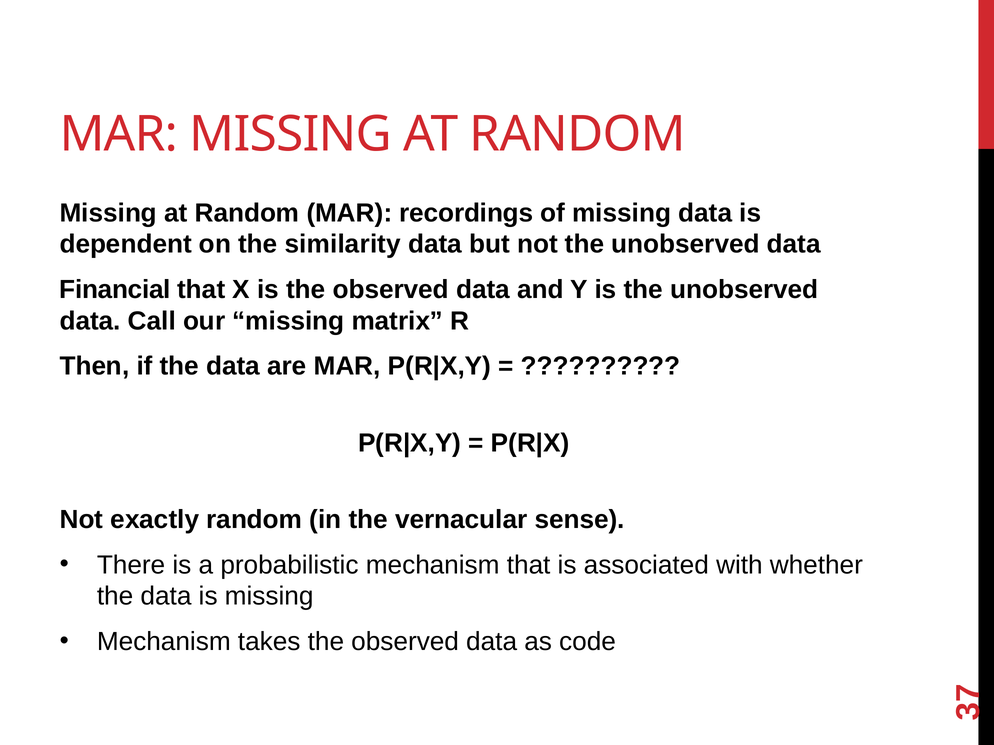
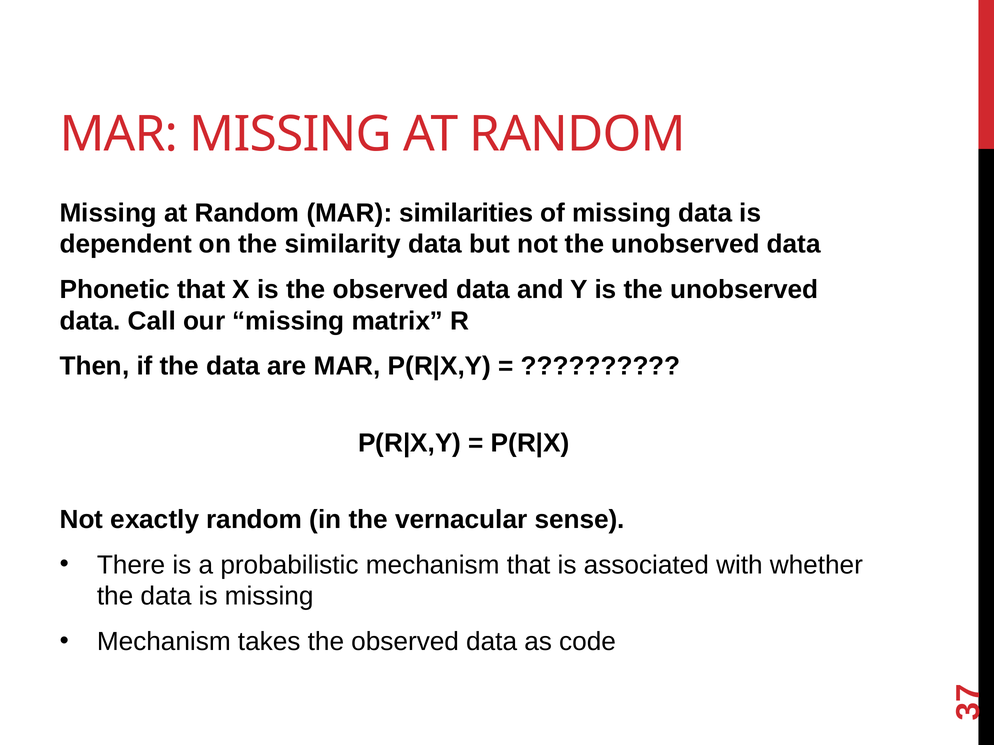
recordings: recordings -> similarities
Financial: Financial -> Phonetic
